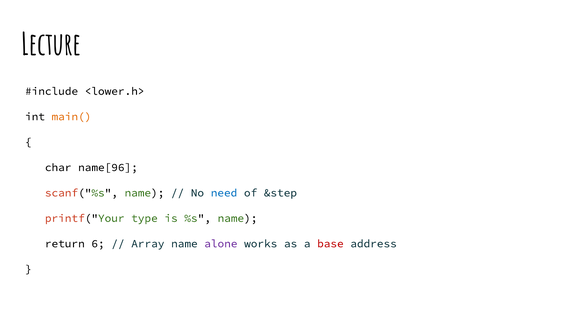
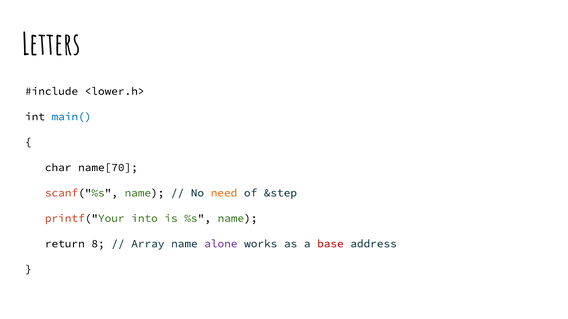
Lecture: Lecture -> Letters
main( colour: orange -> blue
name[96: name[96 -> name[70
need colour: blue -> orange
type: type -> into
6: 6 -> 8
